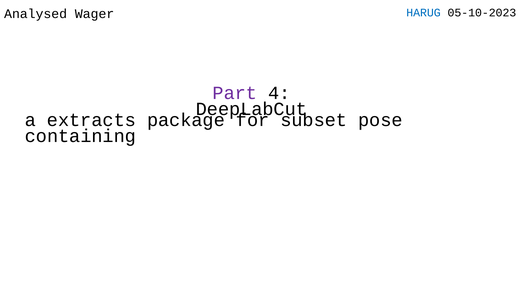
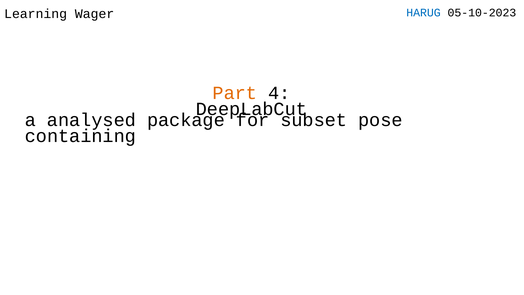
Analysed: Analysed -> Learning
Part colour: purple -> orange
extracts: extracts -> analysed
